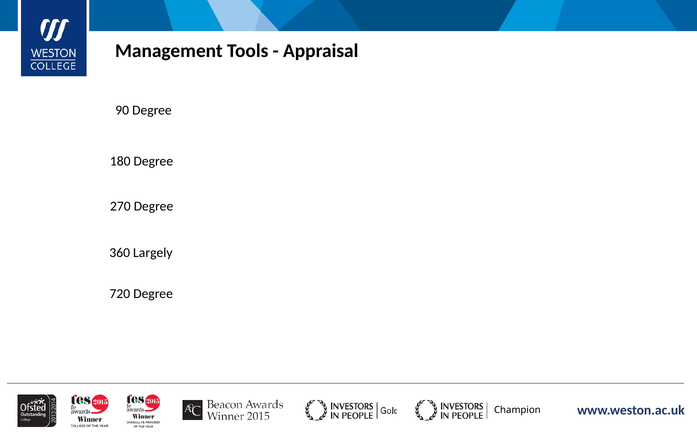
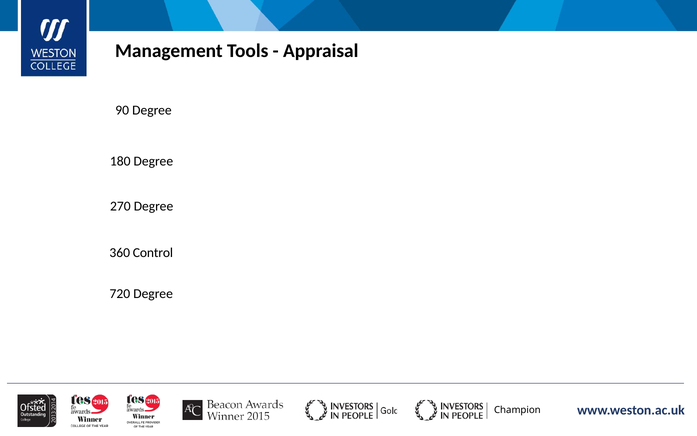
Largely: Largely -> Control
